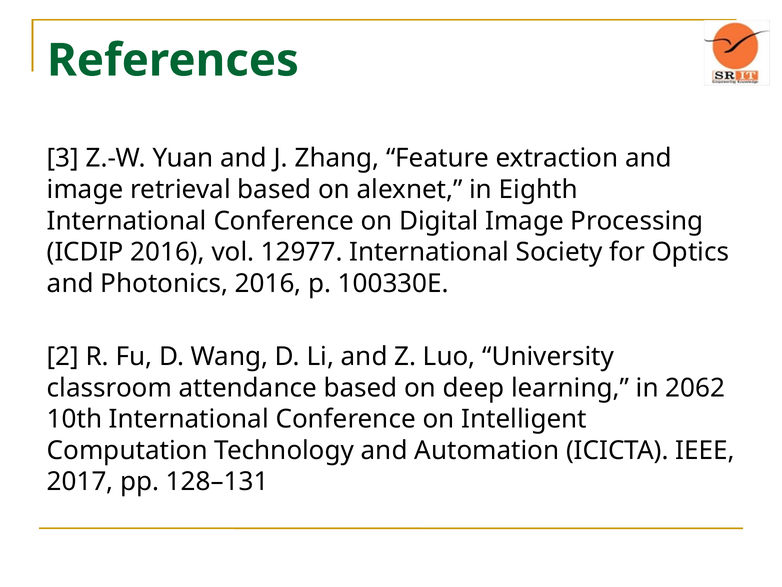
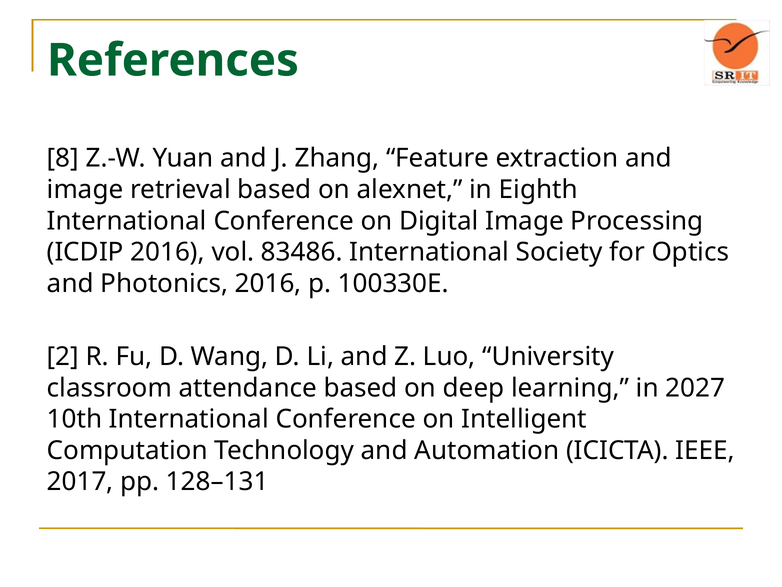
3: 3 -> 8
12977: 12977 -> 83486
2062: 2062 -> 2027
